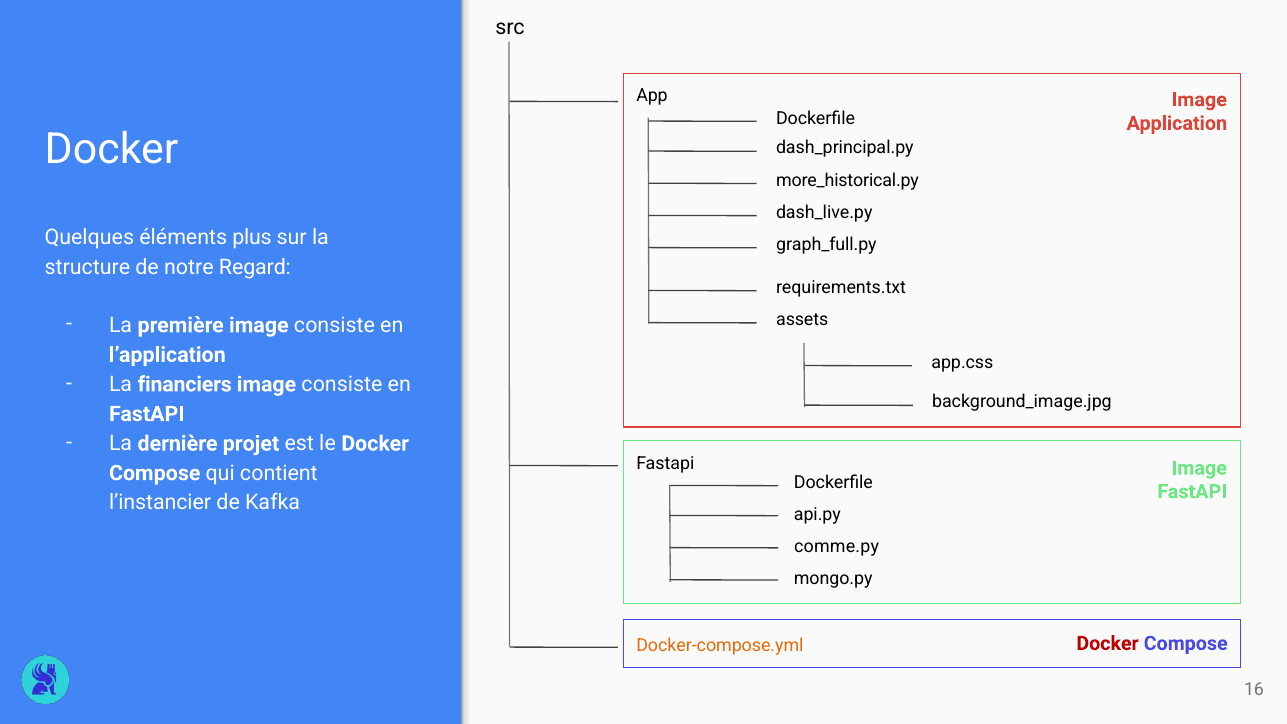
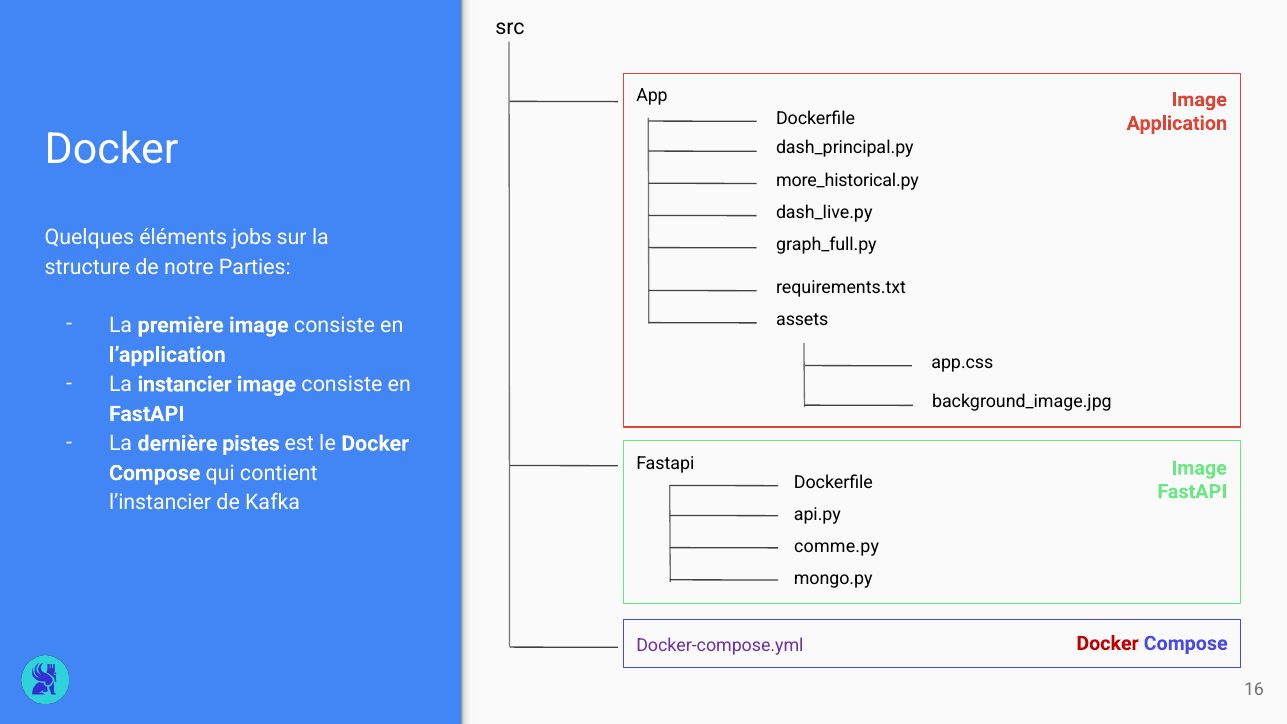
plus: plus -> jobs
Regard: Regard -> Parties
financiers: financiers -> instancier
projet: projet -> pistes
Docker-compose.yml colour: orange -> purple
